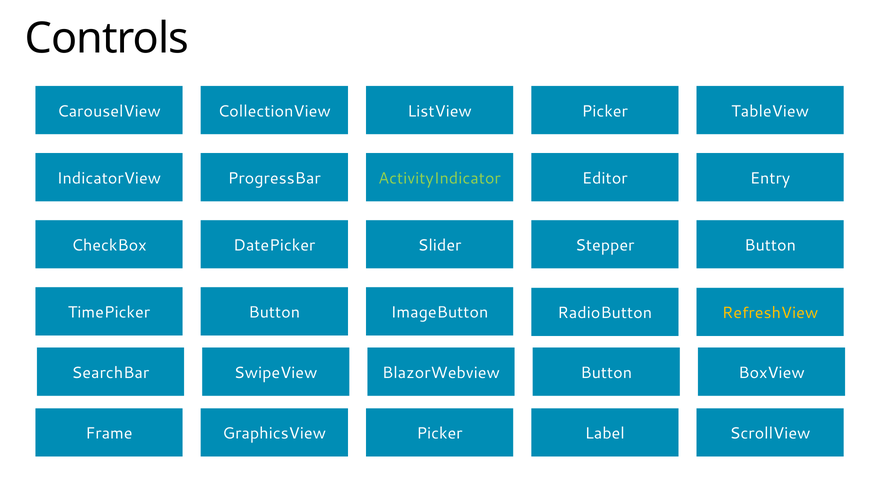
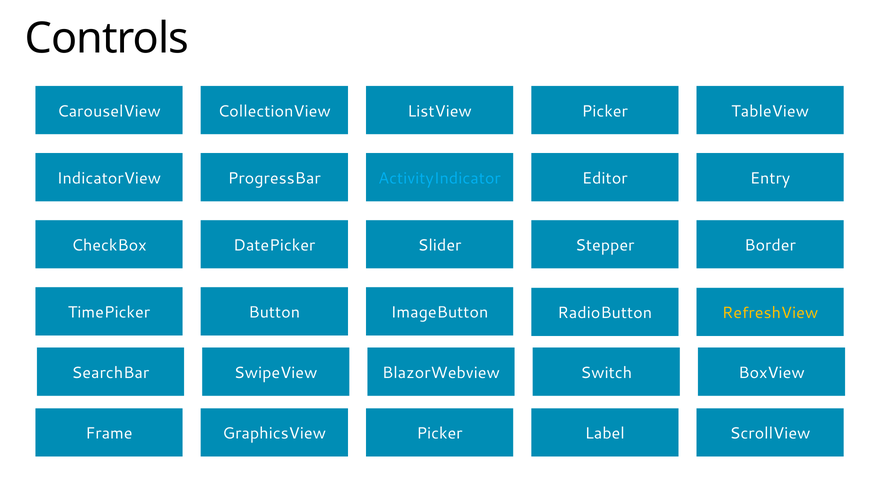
ActivityIndicator colour: light green -> light blue
Stepper Button: Button -> Border
BlazorWebview Button: Button -> Switch
